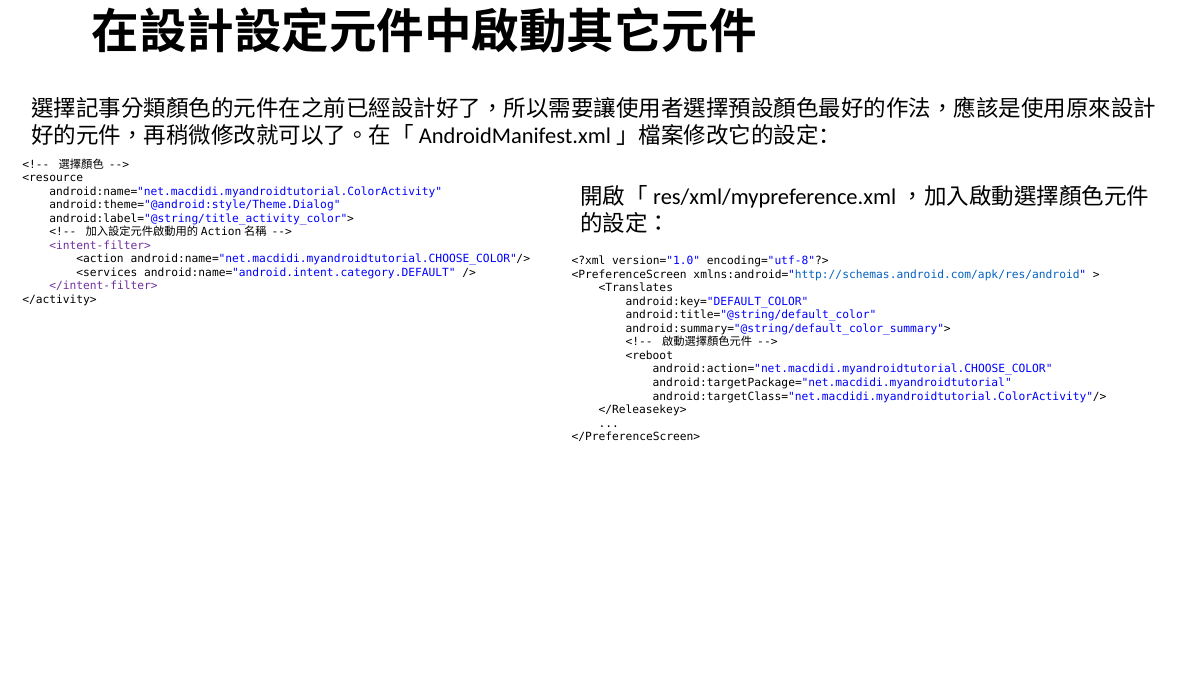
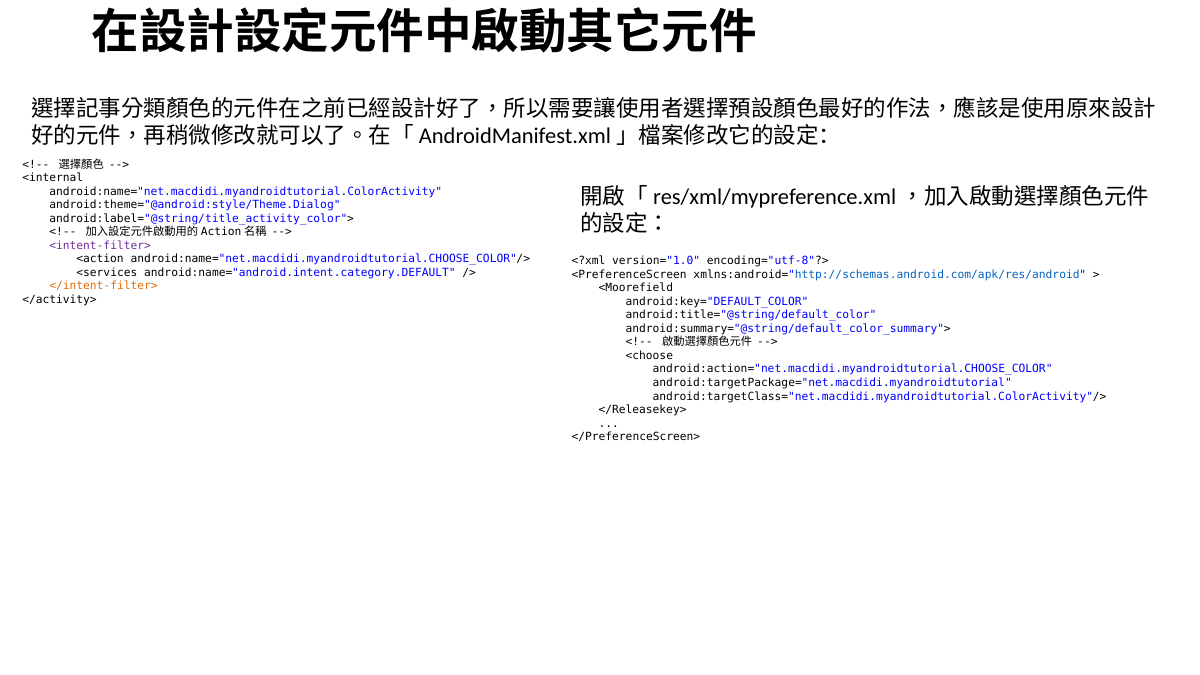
<resource: <resource -> <internal
</intent-filter> colour: purple -> orange
<Translates: <Translates -> <Moorefield
<reboot: <reboot -> <choose
